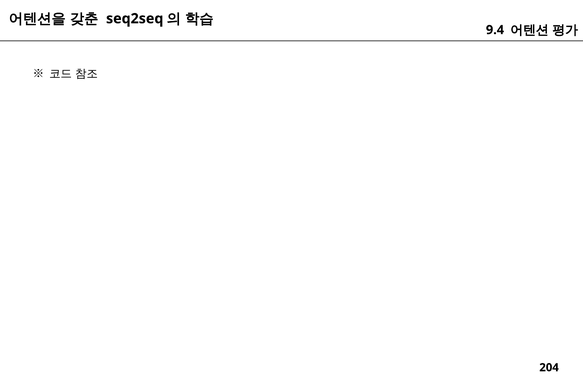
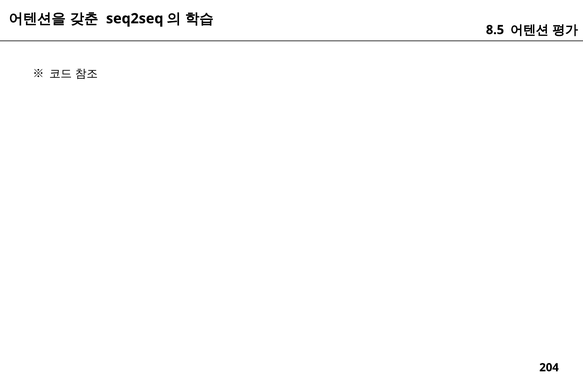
9.4: 9.4 -> 8.5
